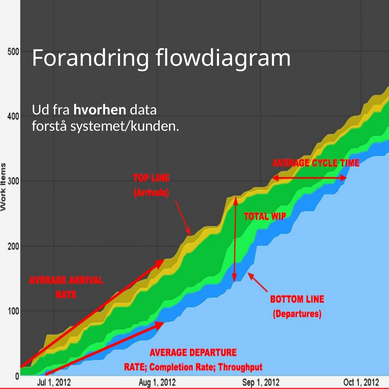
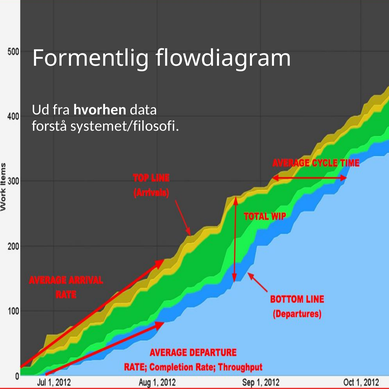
Forandring: Forandring -> Formentlig
systemet/kunden: systemet/kunden -> systemet/filosofi
